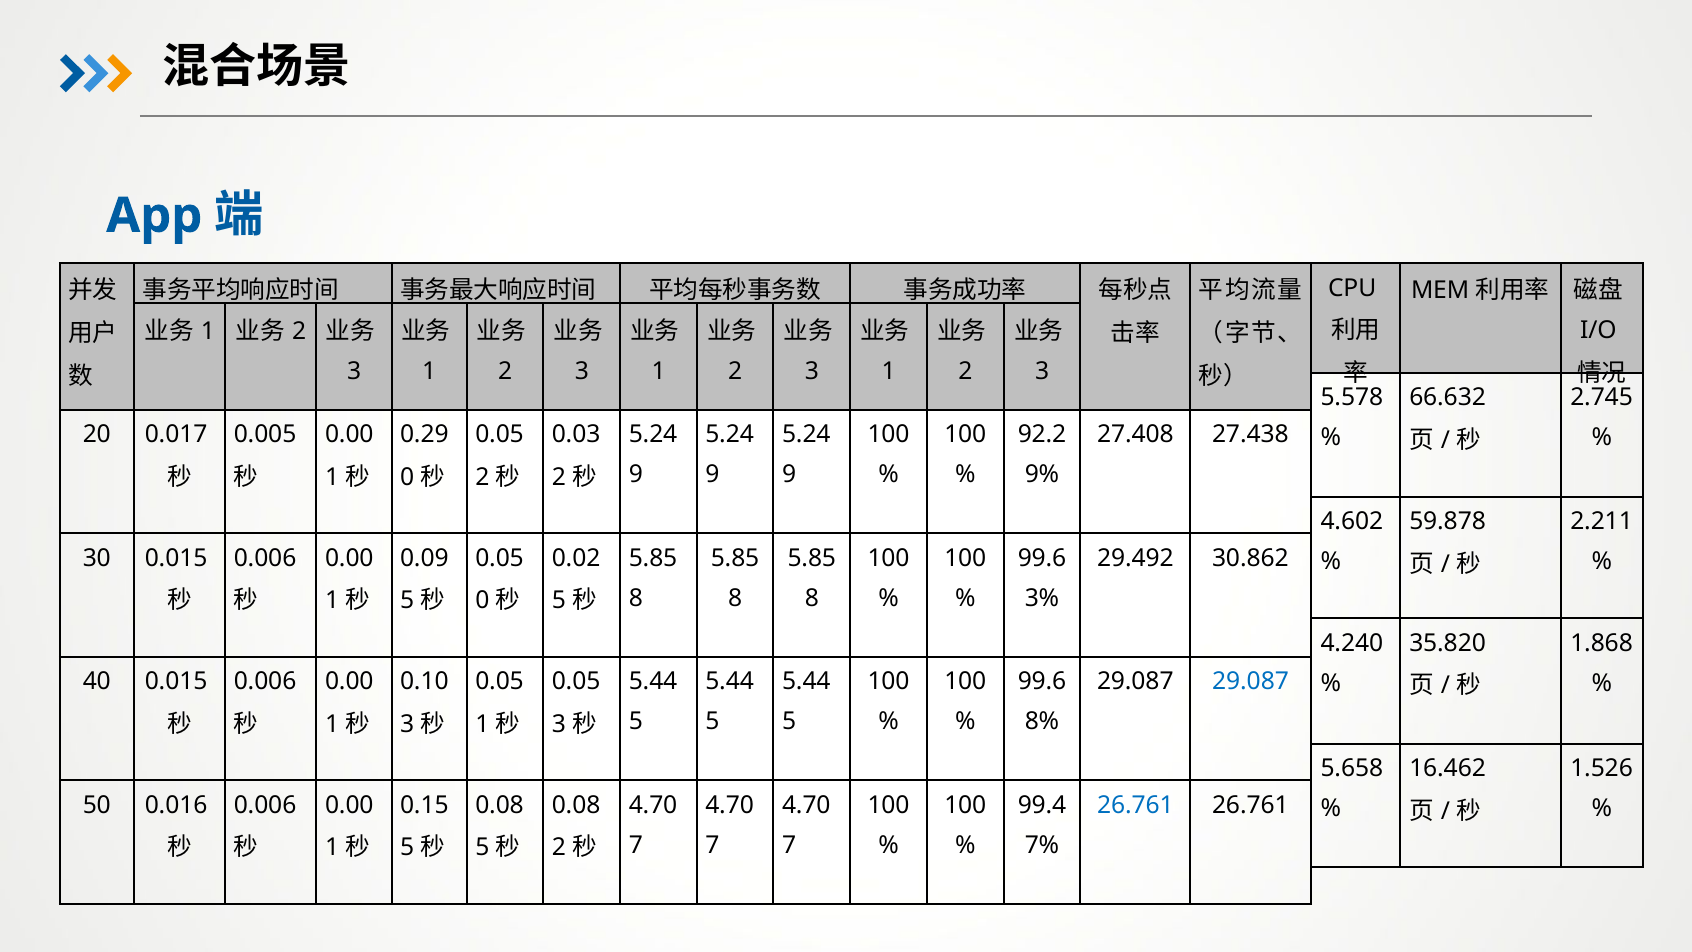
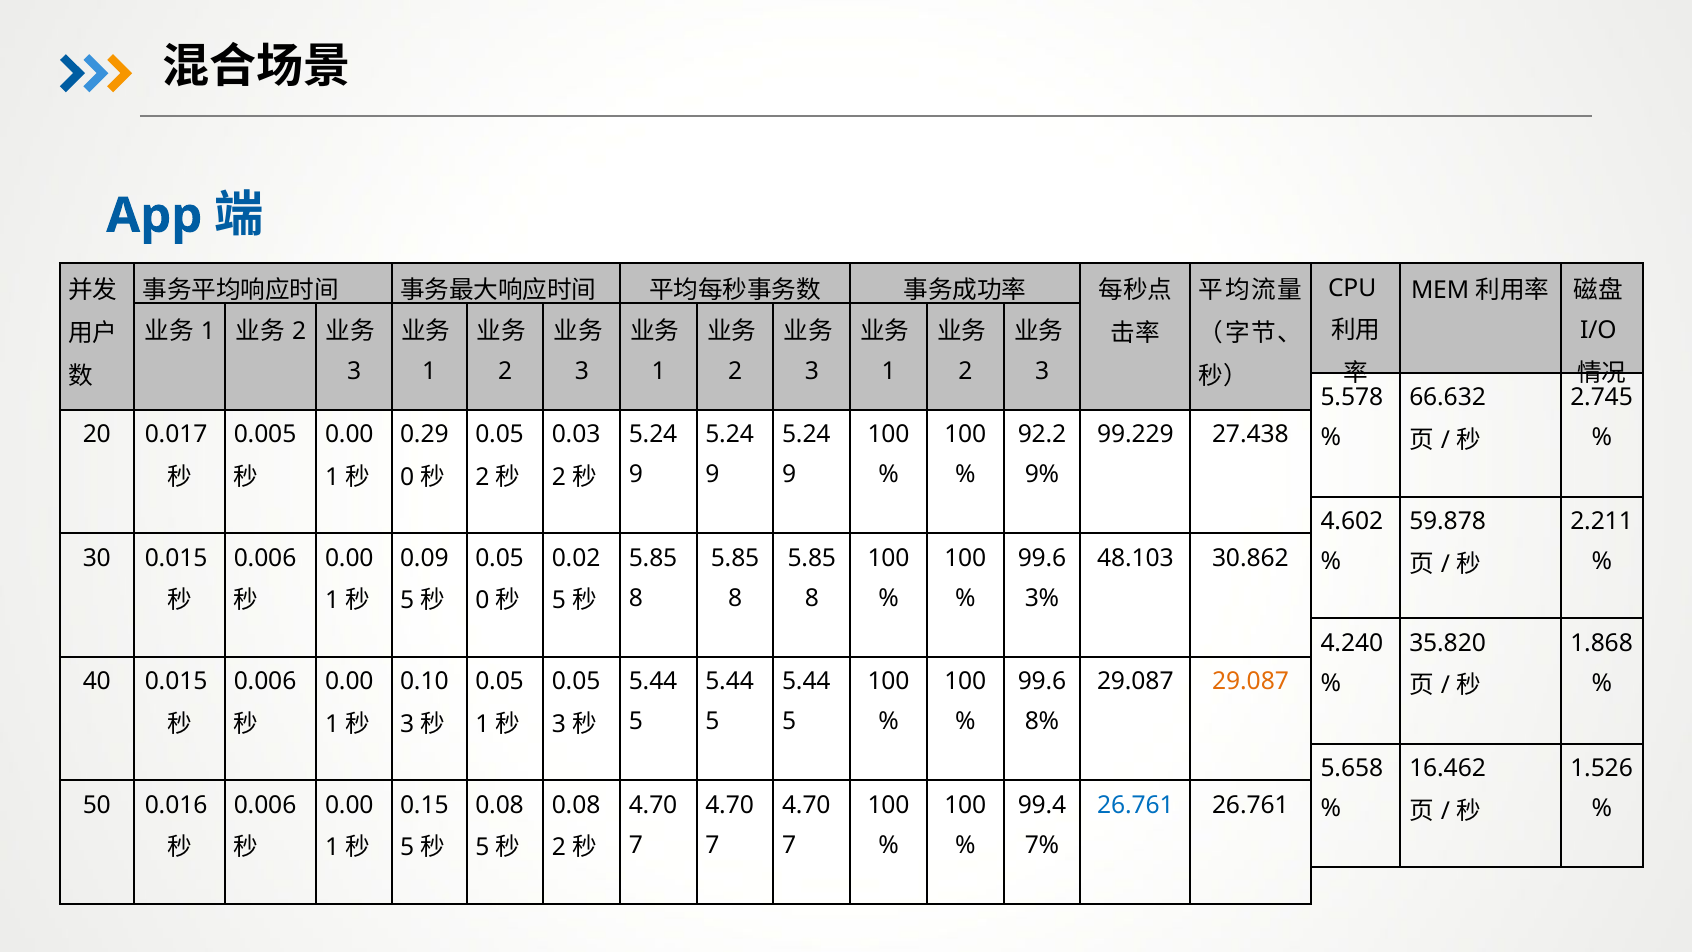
27.408: 27.408 -> 99.229
29.492: 29.492 -> 48.103
29.087 at (1251, 681) colour: blue -> orange
